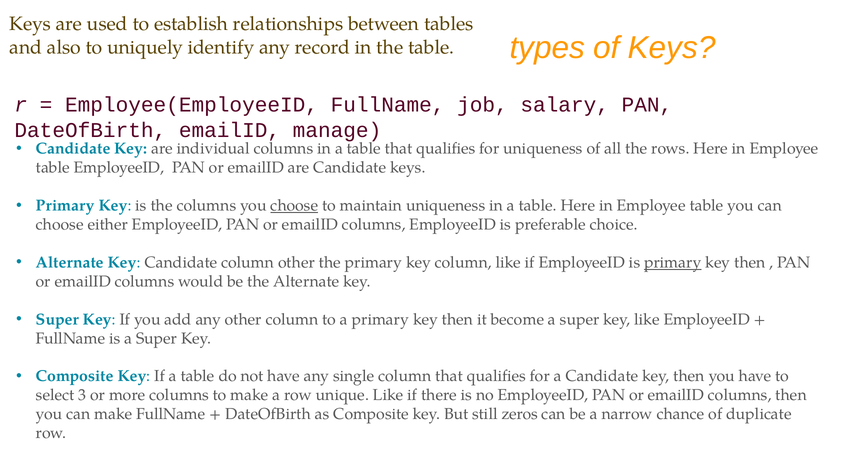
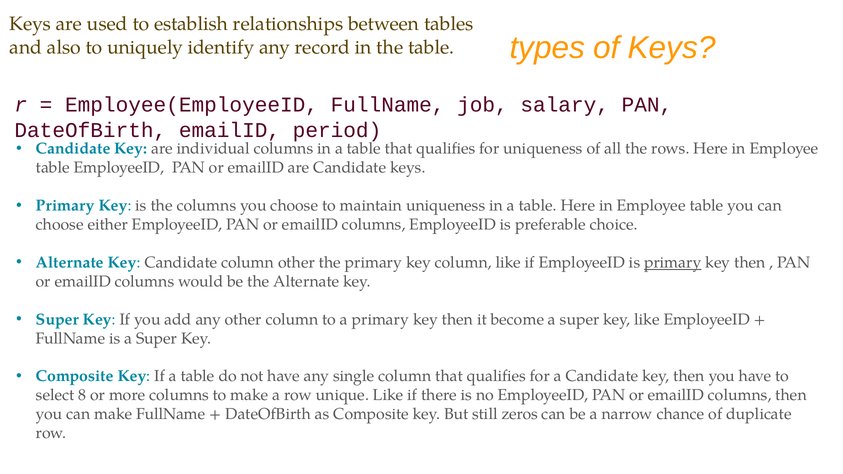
manage: manage -> period
choose at (294, 206) underline: present -> none
3: 3 -> 8
